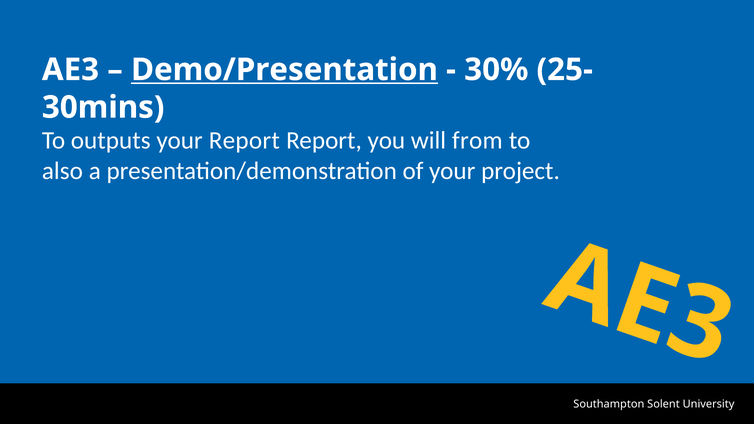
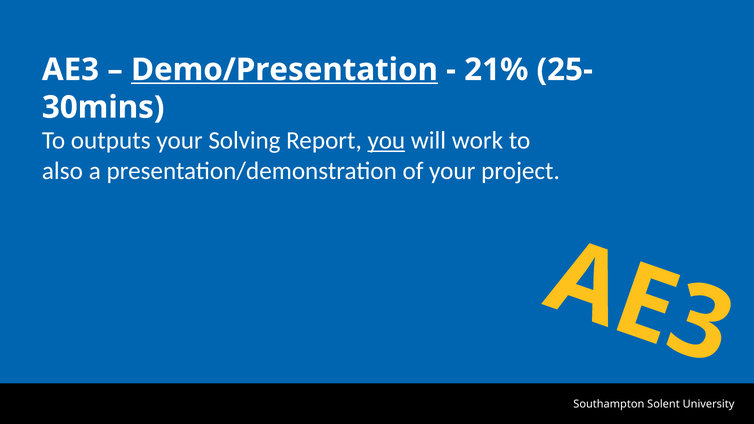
30%: 30% -> 21%
your Report: Report -> Solving
you underline: none -> present
from: from -> work
